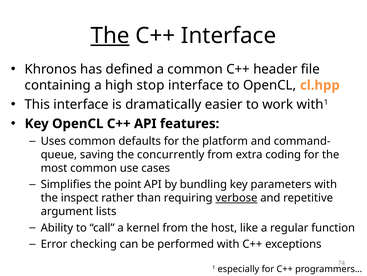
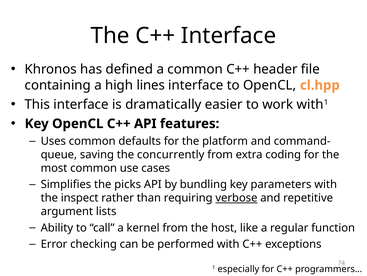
The at (110, 36) underline: present -> none
stop: stop -> lines
point: point -> picks
